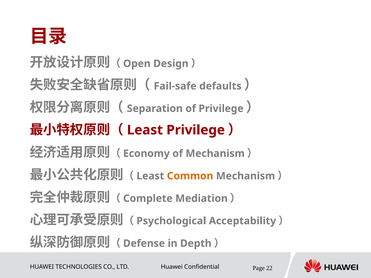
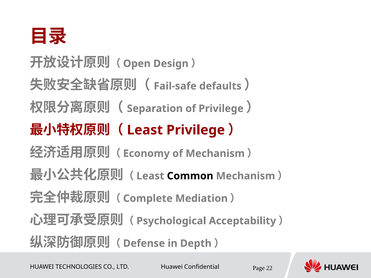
Common colour: orange -> black
